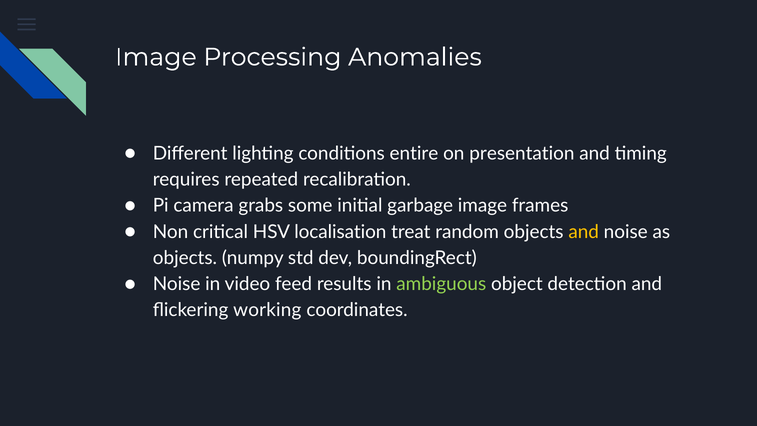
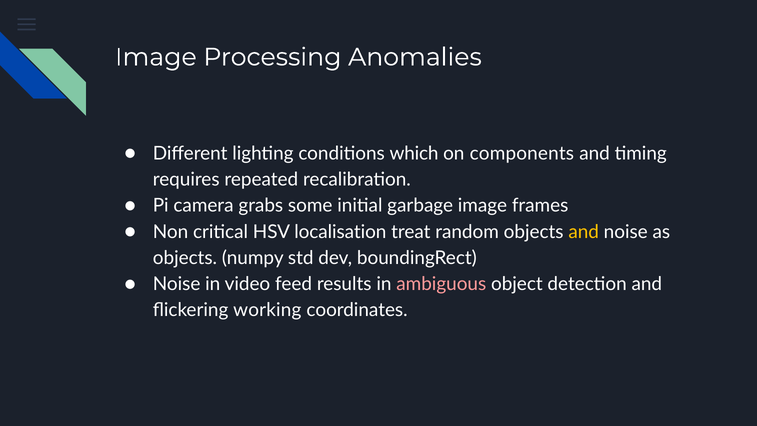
entire: entire -> which
presentation: presentation -> components
ambiguous colour: light green -> pink
